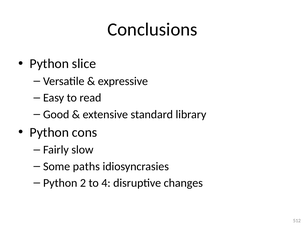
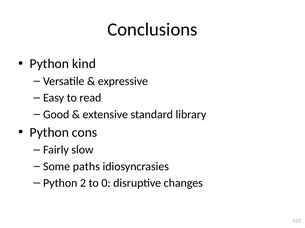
slice: slice -> kind
4: 4 -> 0
